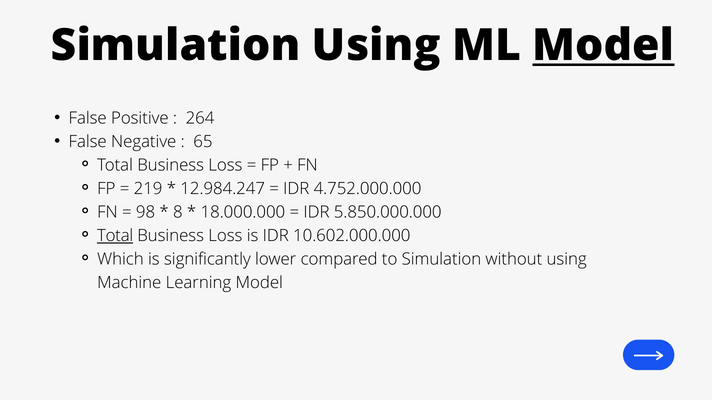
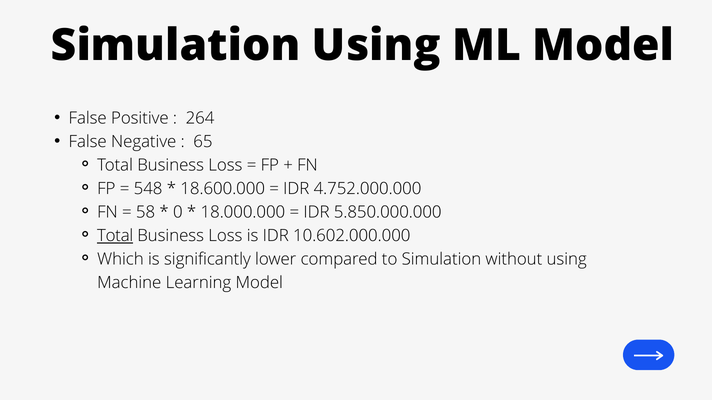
Model at (603, 46) underline: present -> none
219: 219 -> 548
12.984.247: 12.984.247 -> 18.600.000
98: 98 -> 58
8: 8 -> 0
